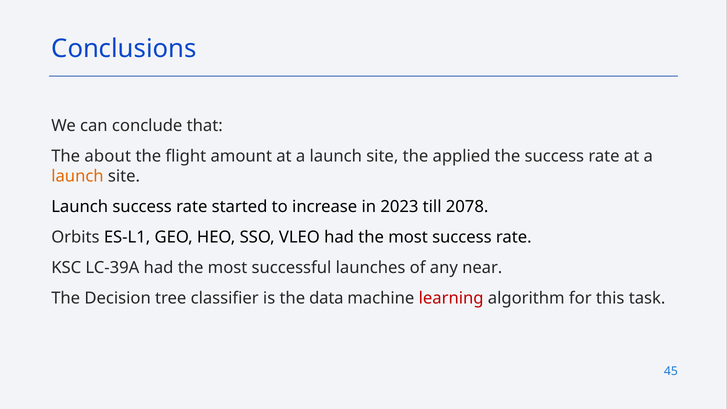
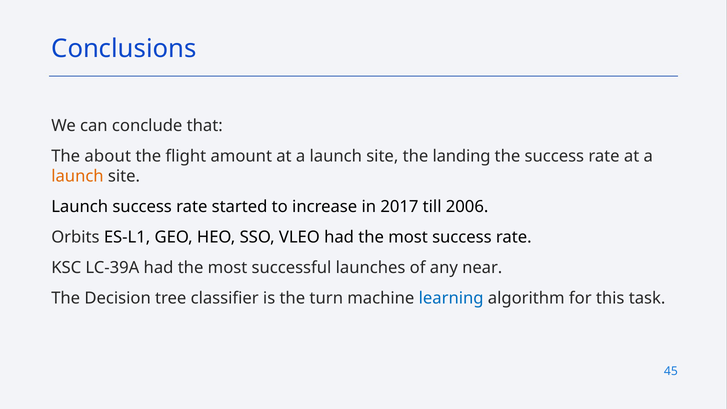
applied: applied -> landing
2023: 2023 -> 2017
2078: 2078 -> 2006
data: data -> turn
learning colour: red -> blue
